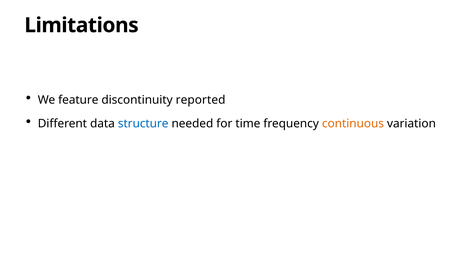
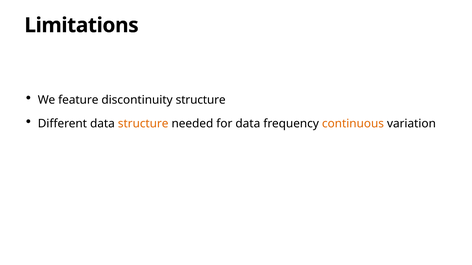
discontinuity reported: reported -> structure
structure at (143, 124) colour: blue -> orange
for time: time -> data
